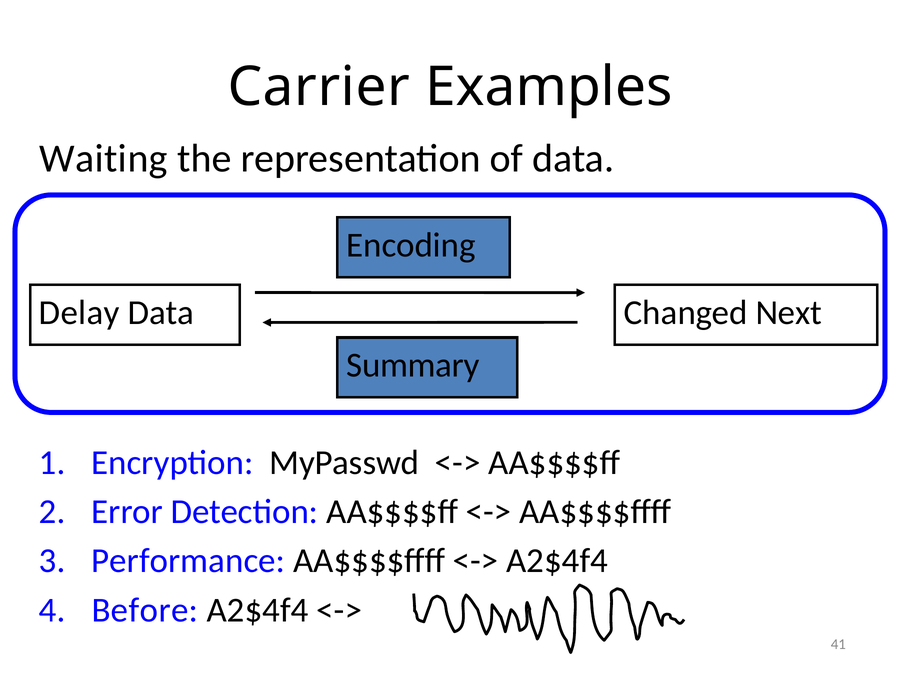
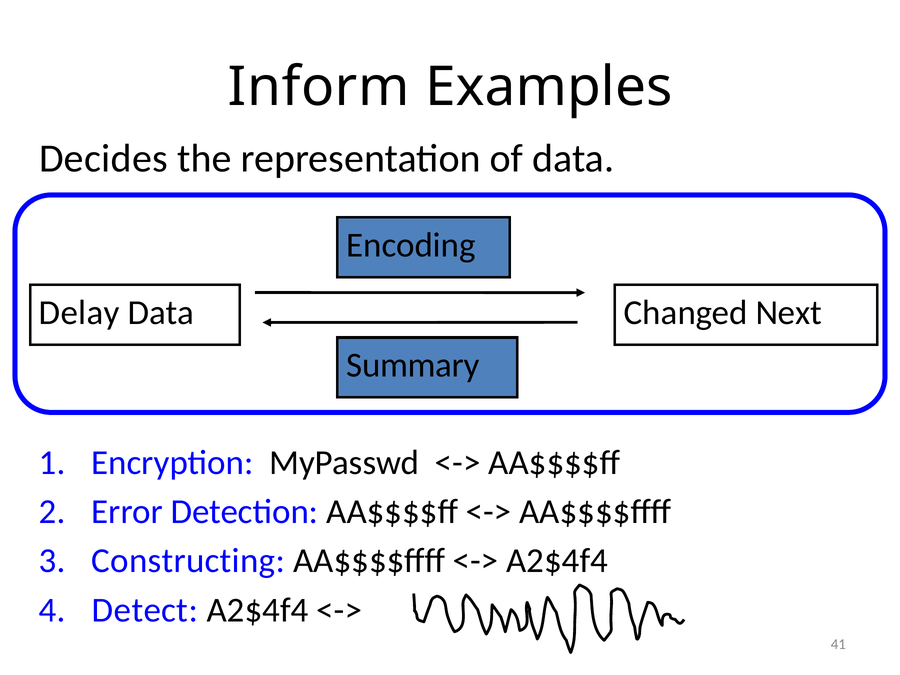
Carrier: Carrier -> Inform
Waiting: Waiting -> Decides
Performance: Performance -> Constructing
Before: Before -> Detect
